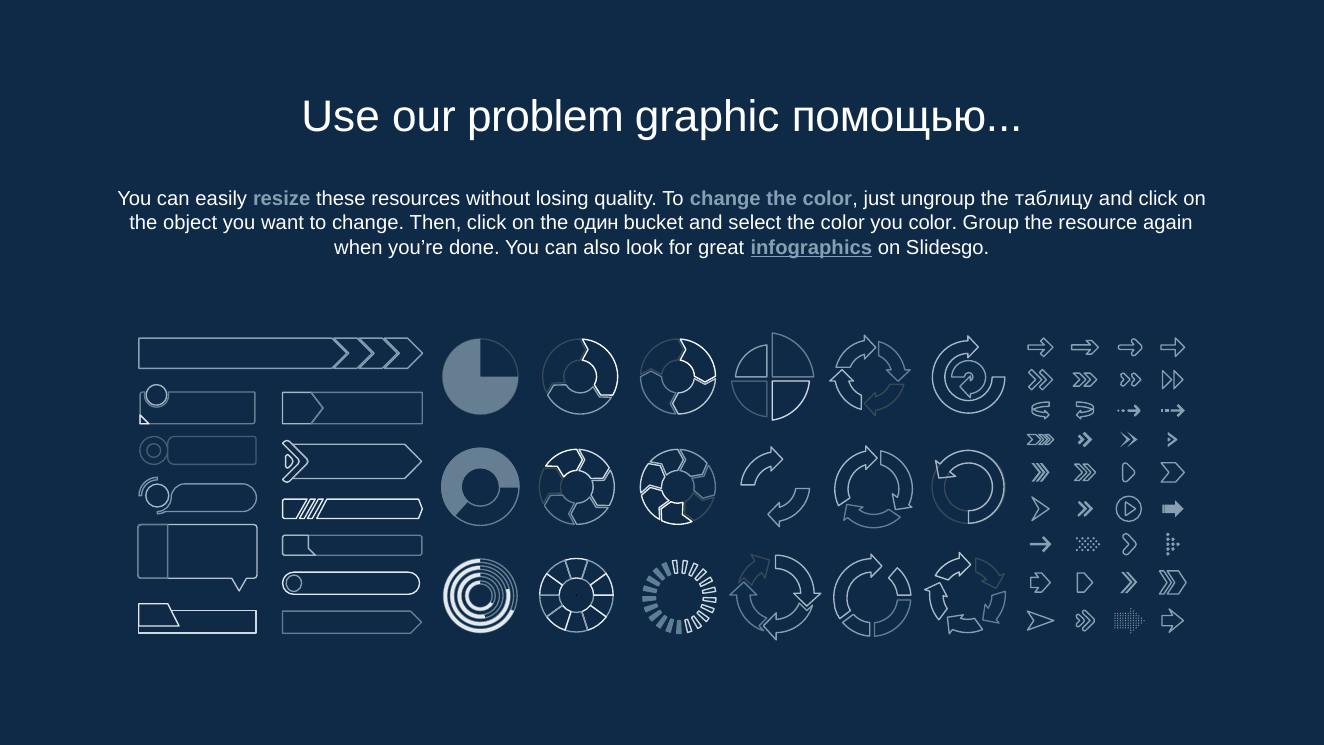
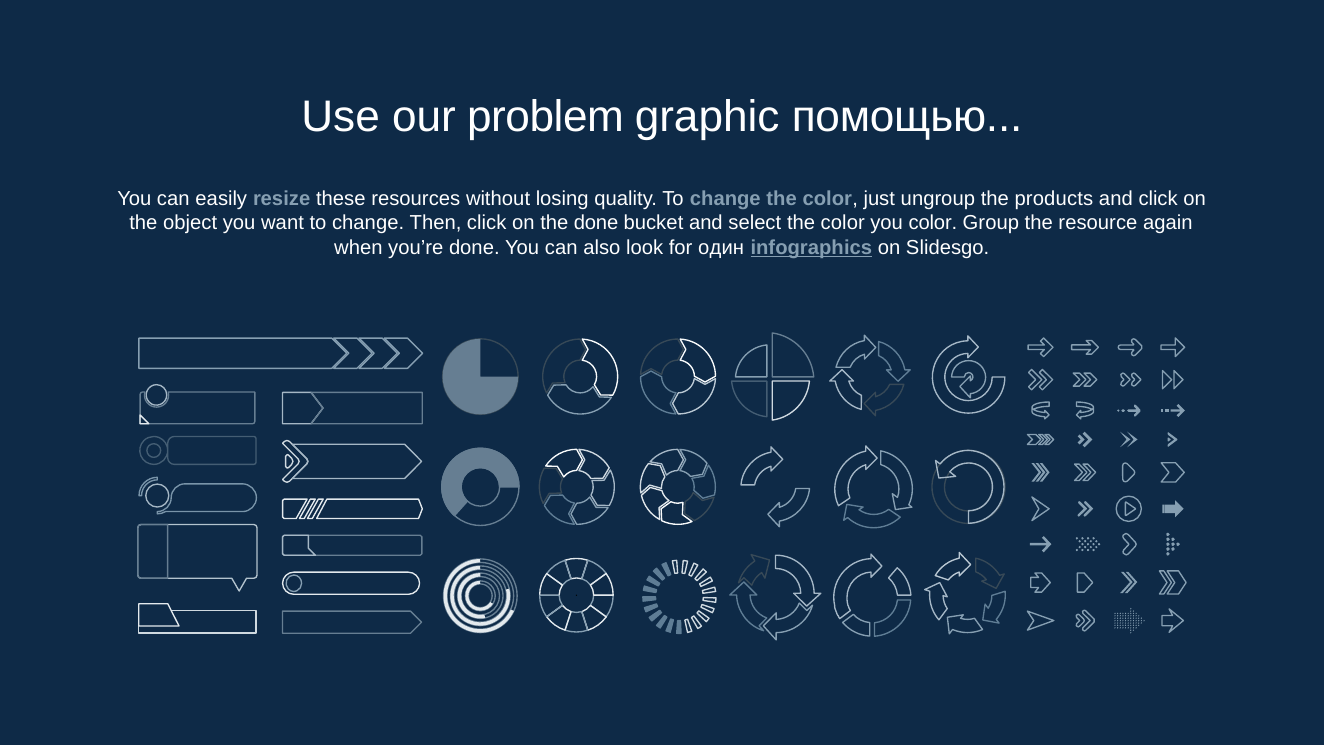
таблицу: таблицу -> products
the один: один -> done
great: great -> один
